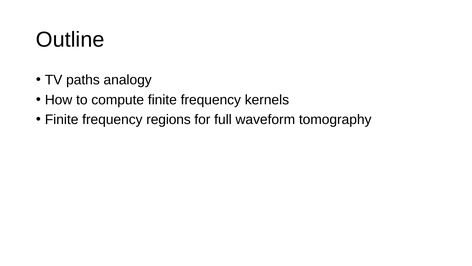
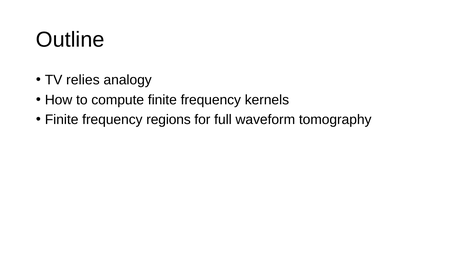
paths: paths -> relies
